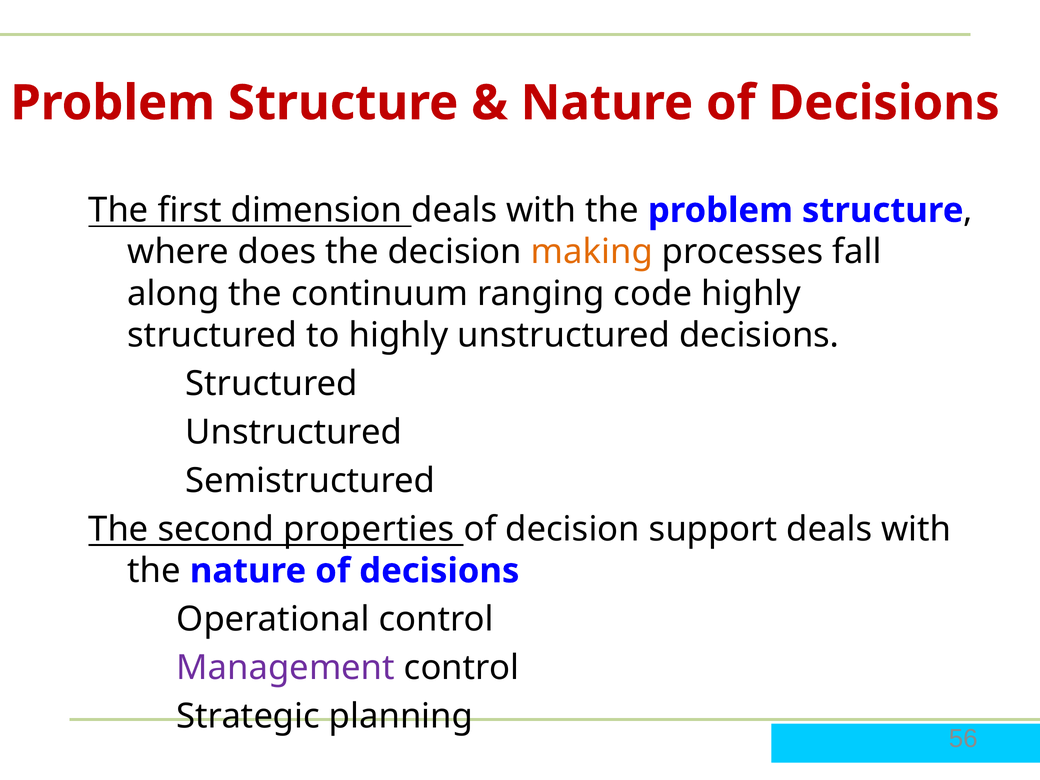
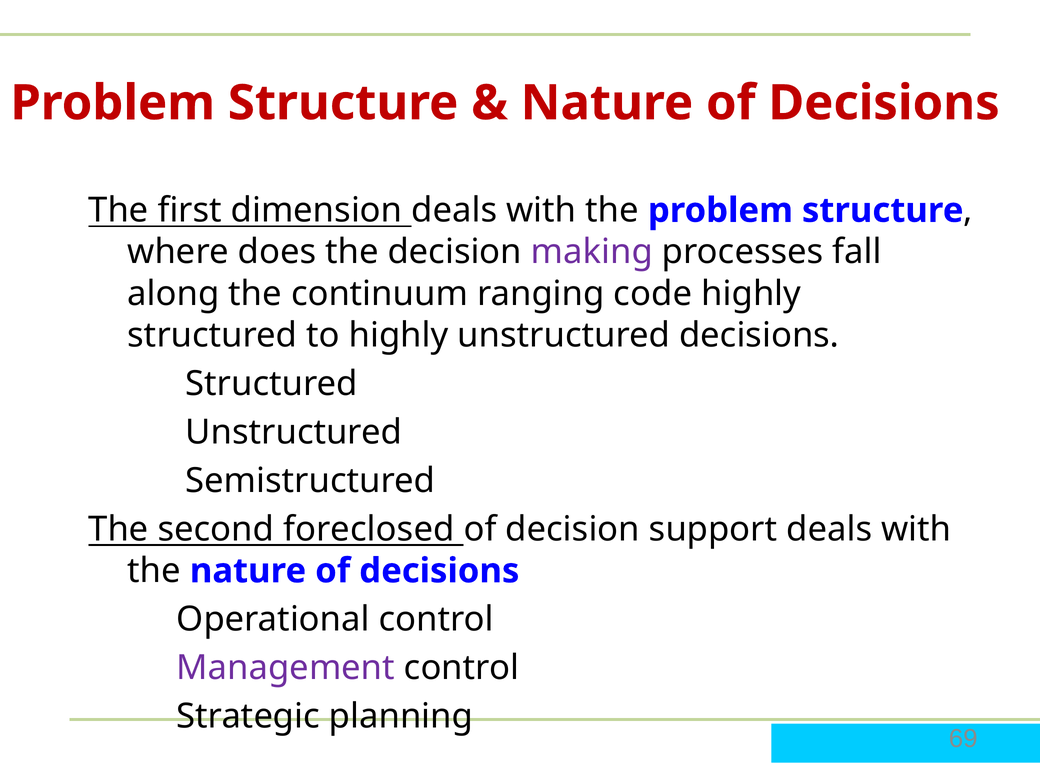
making colour: orange -> purple
properties: properties -> foreclosed
56: 56 -> 69
